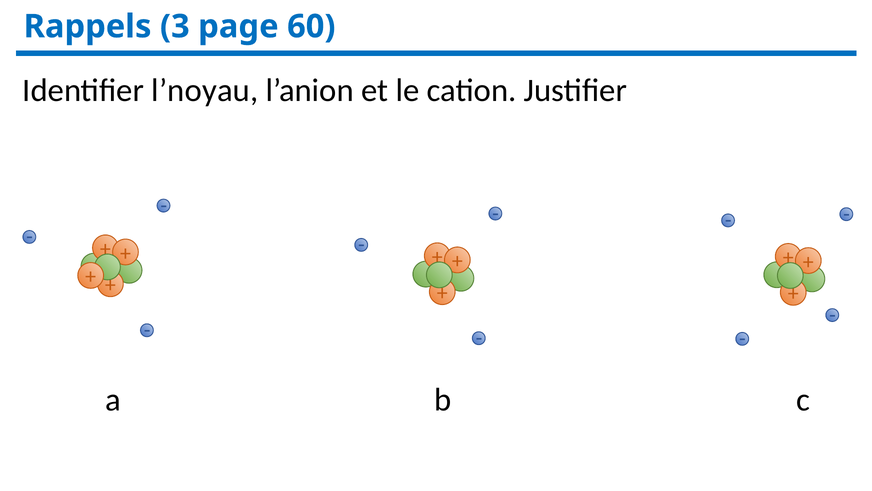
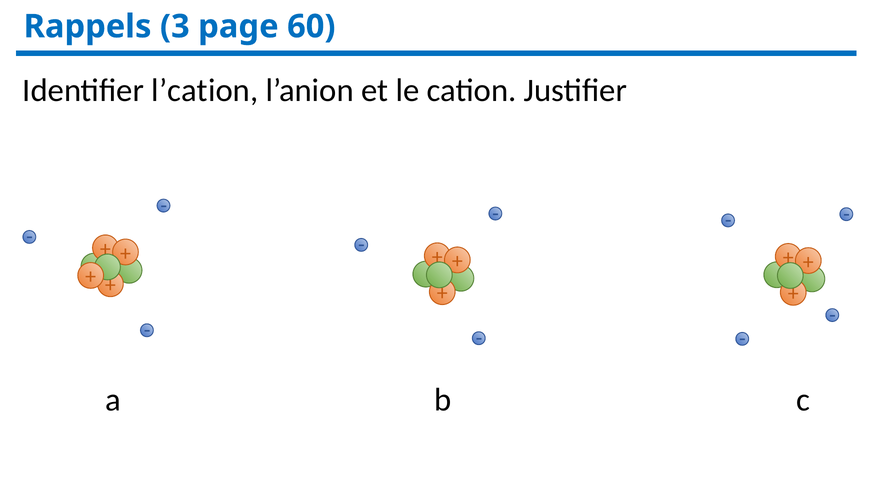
l’noyau: l’noyau -> l’cation
